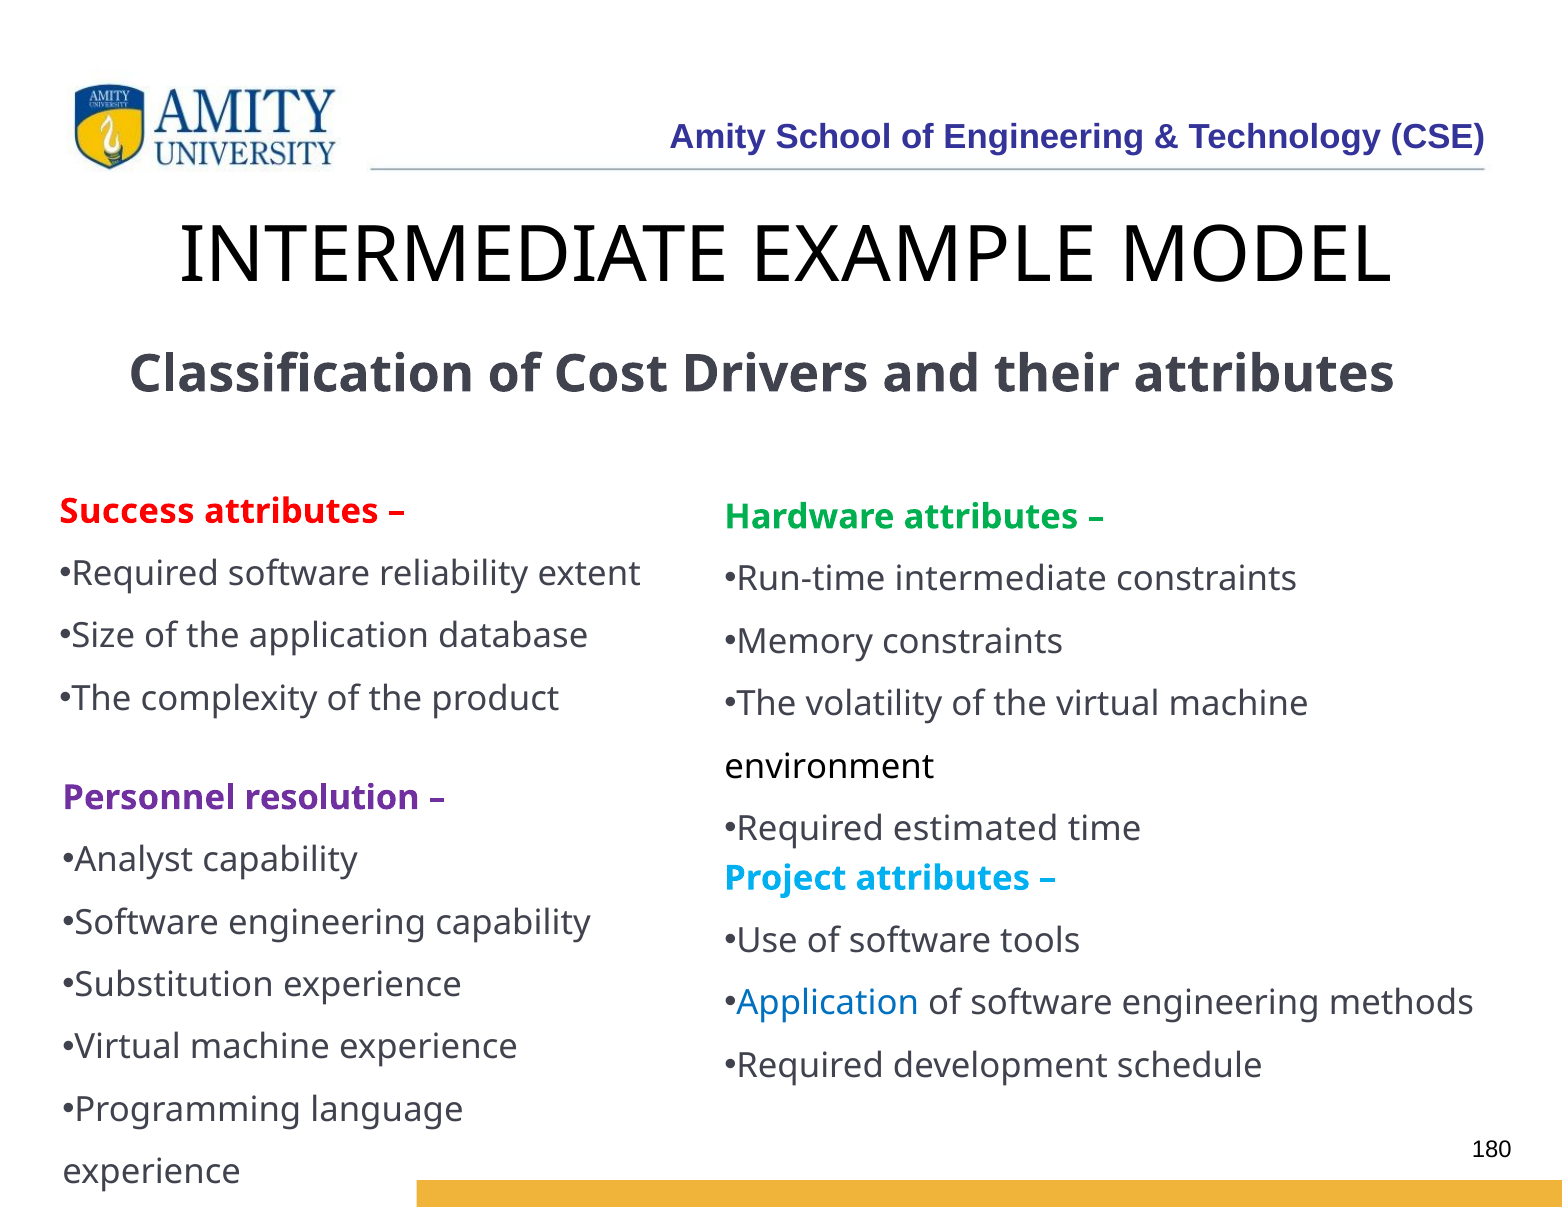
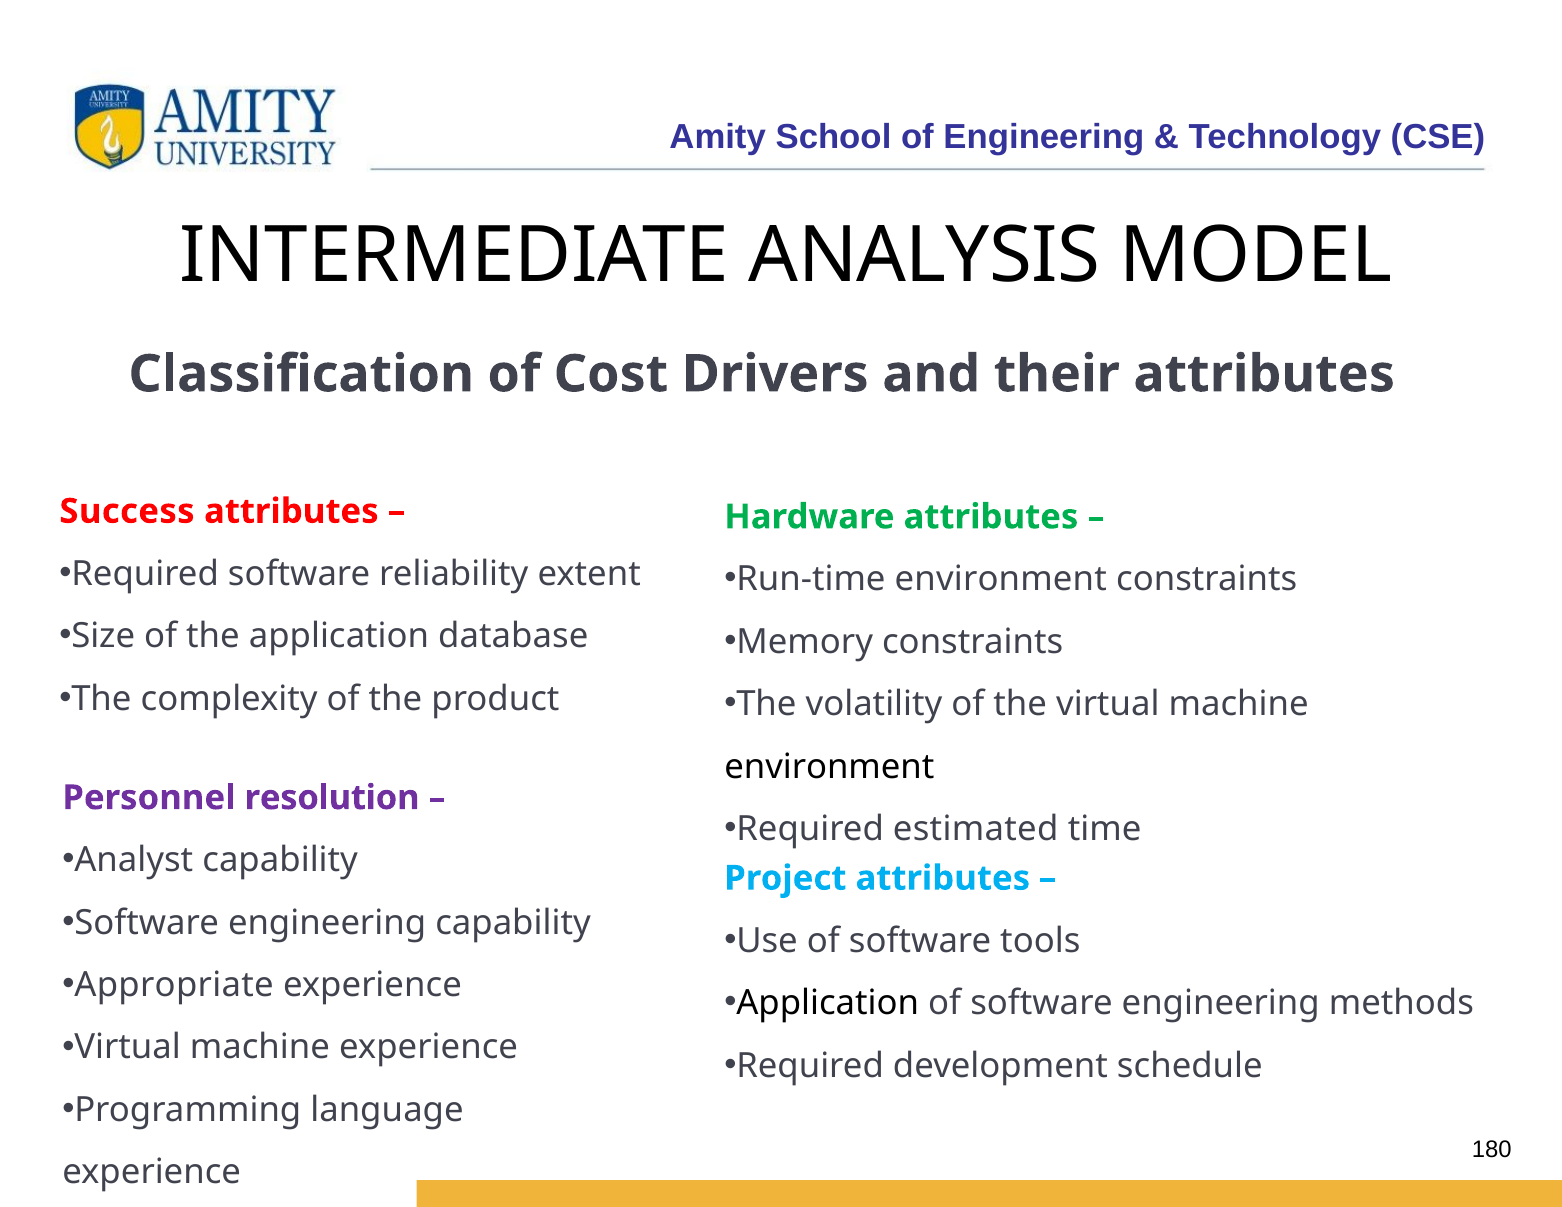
EXAMPLE: EXAMPLE -> ANALYSIS
Run-time intermediate: intermediate -> environment
Substitution: Substitution -> Appropriate
Application at (828, 1003) colour: blue -> black
